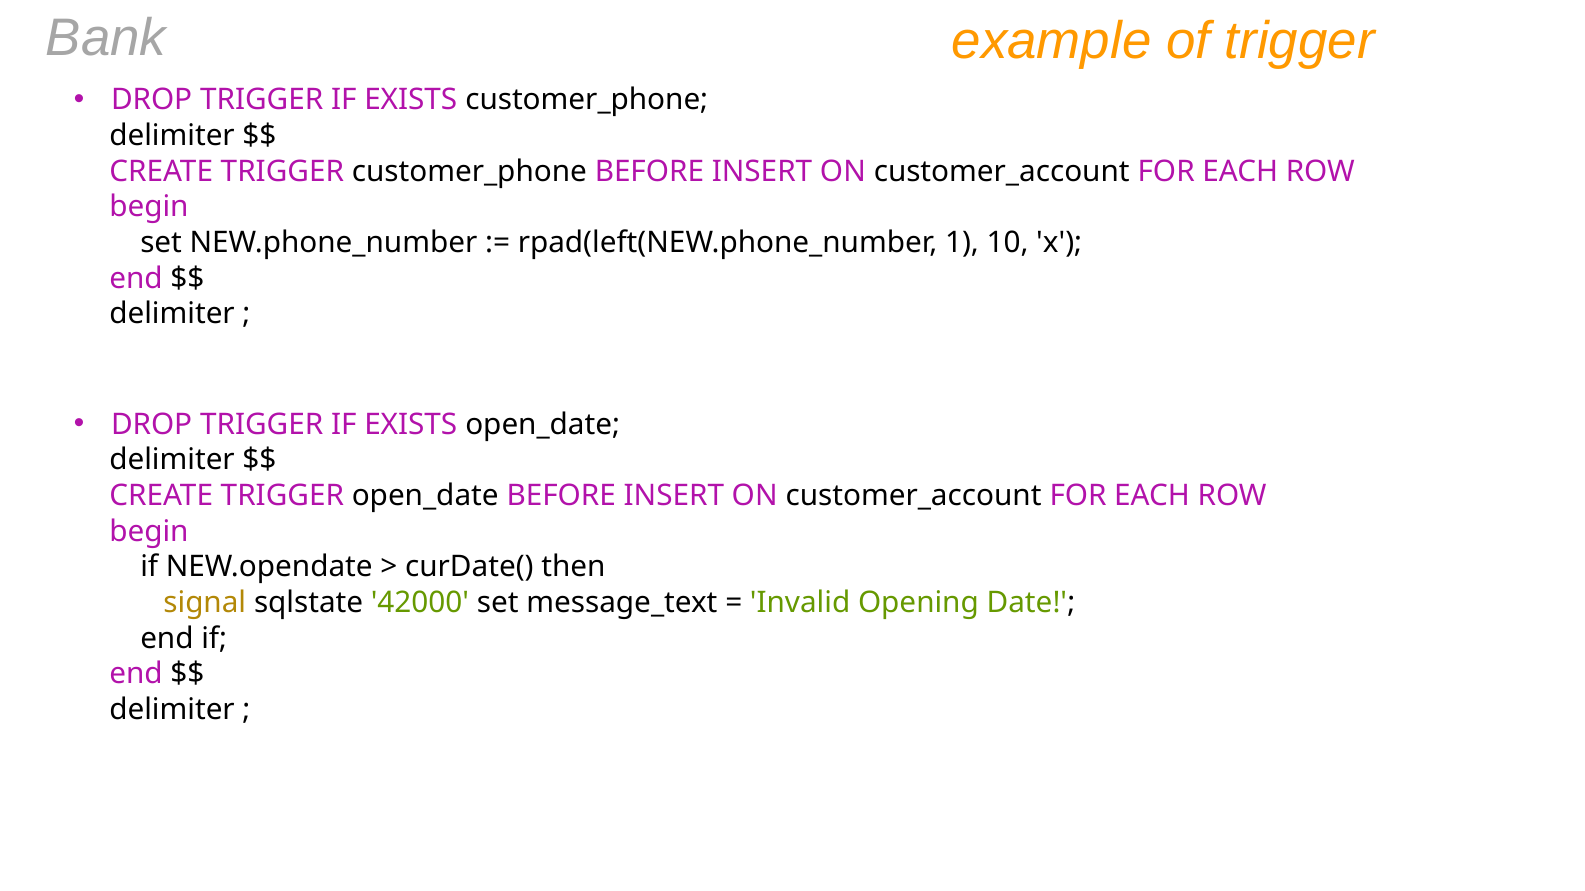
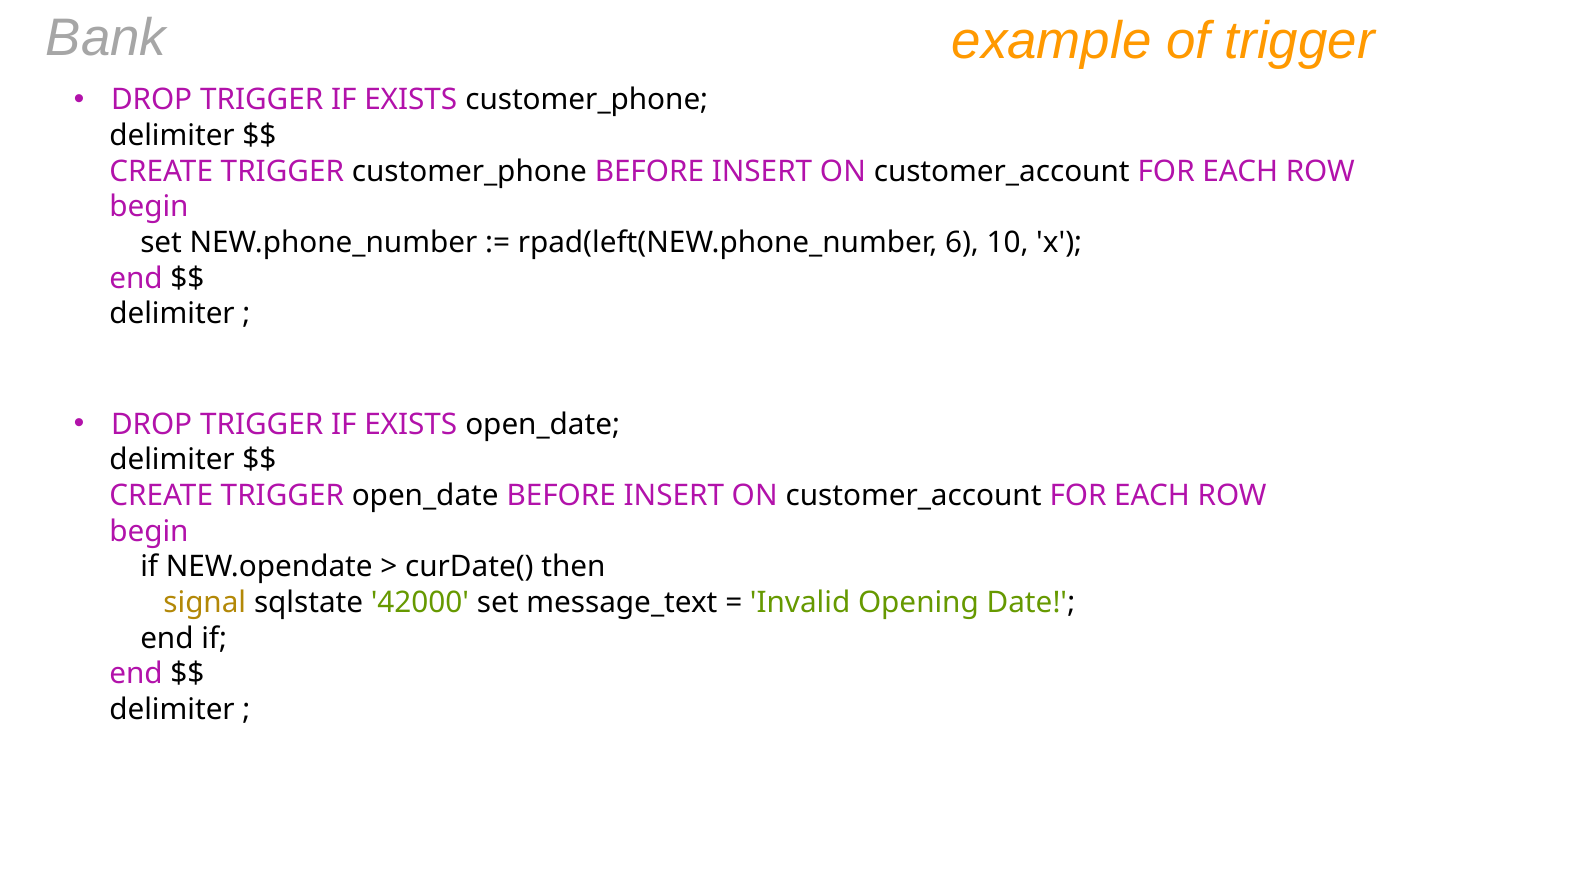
1: 1 -> 6
